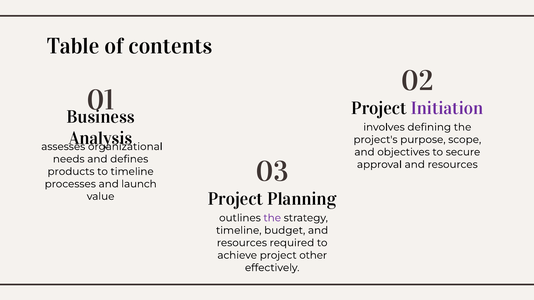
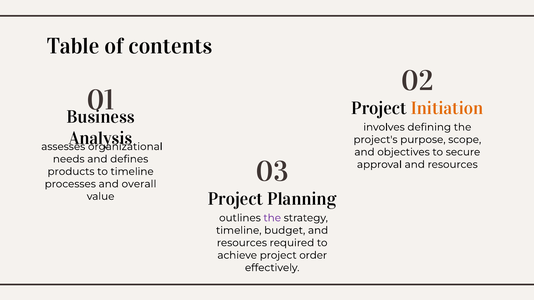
Initiation colour: purple -> orange
launch: launch -> overall
other: other -> order
